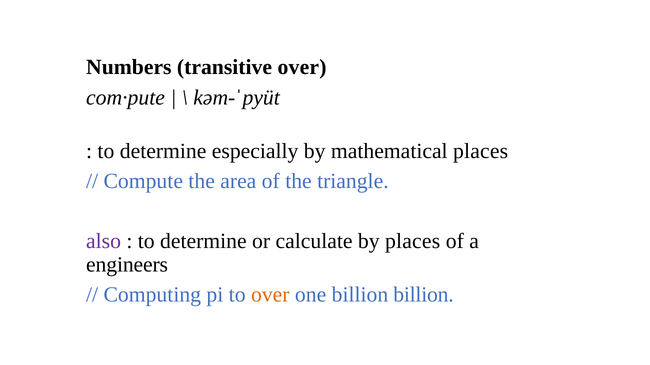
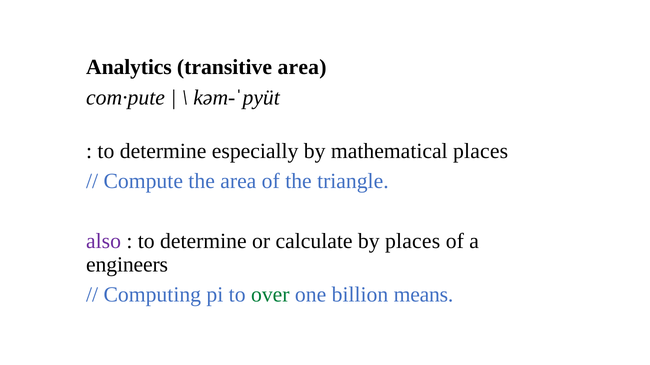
Numbers: Numbers -> Analytics
transitive over: over -> area
over at (270, 295) colour: orange -> green
billion billion: billion -> means
